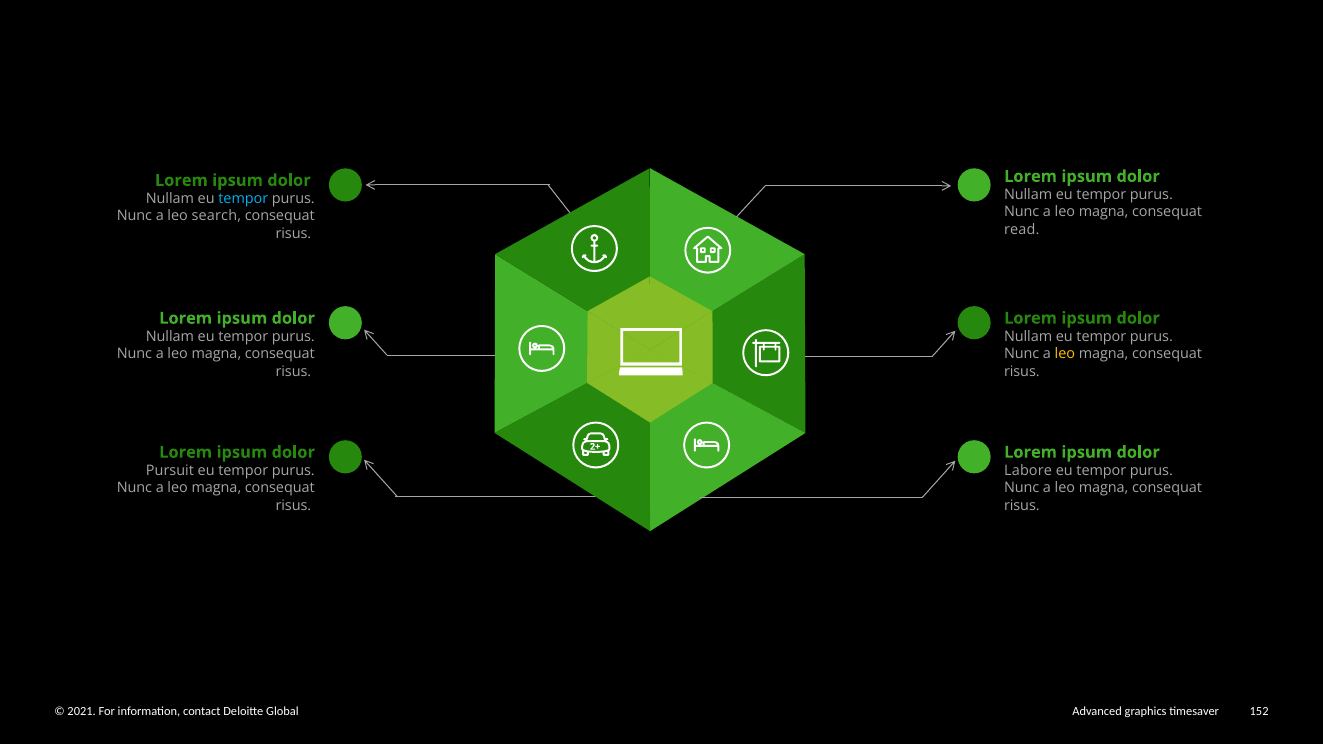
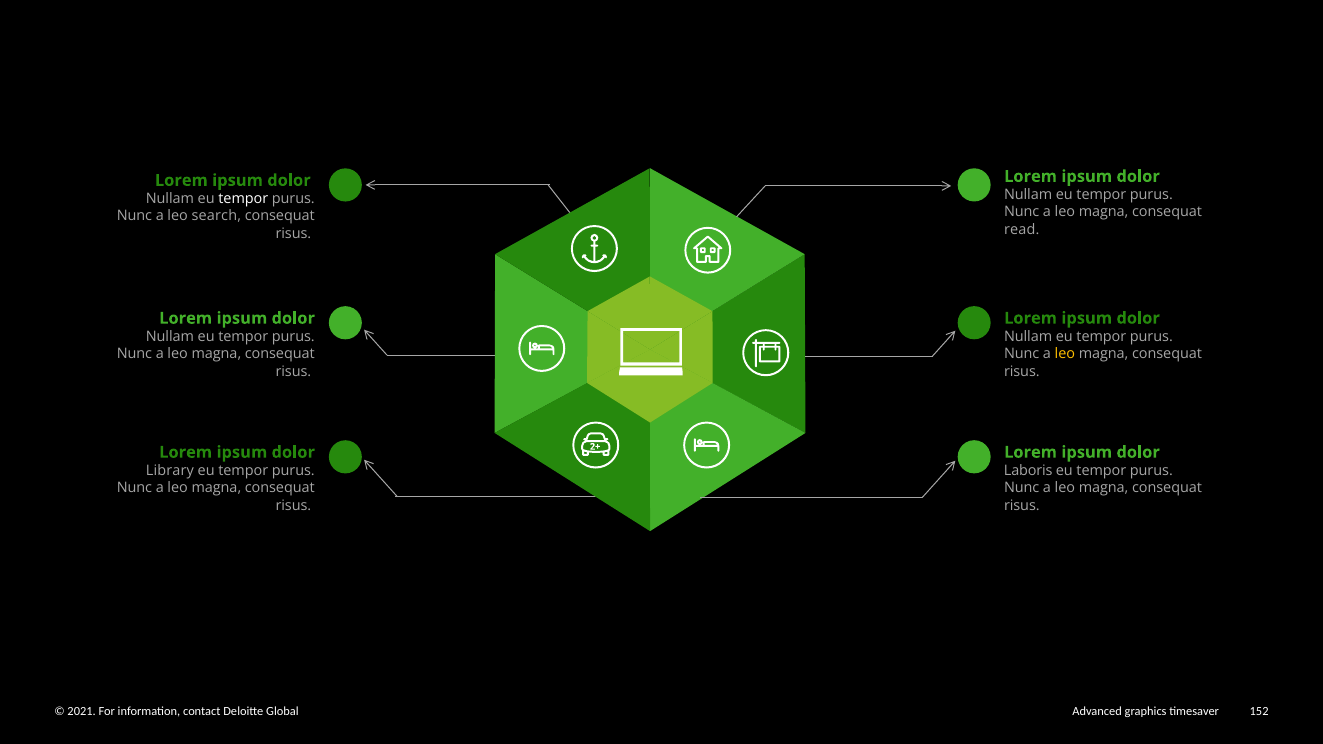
tempor at (243, 199) colour: light blue -> white
Labore: Labore -> Laboris
Pursuit: Pursuit -> Library
